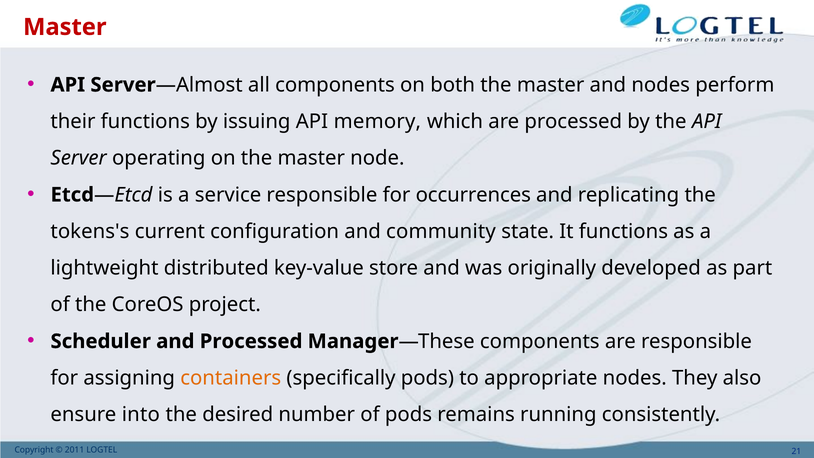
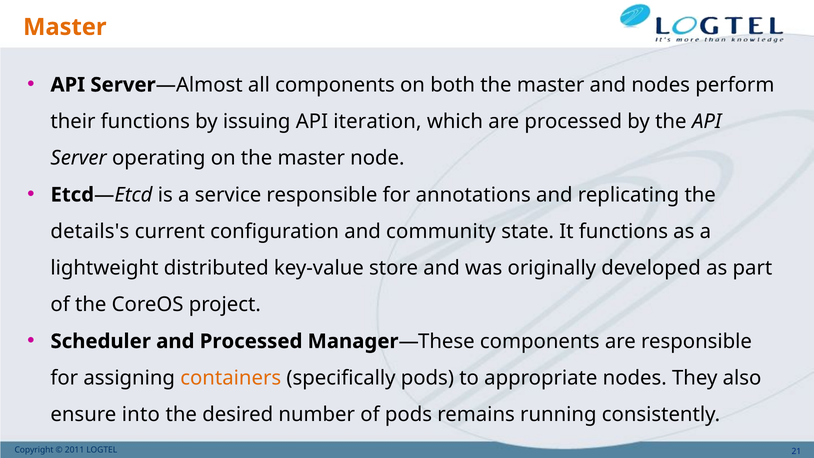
Master at (65, 27) colour: red -> orange
memory: memory -> iteration
occurrences: occurrences -> annotations
tokens's: tokens's -> details's
